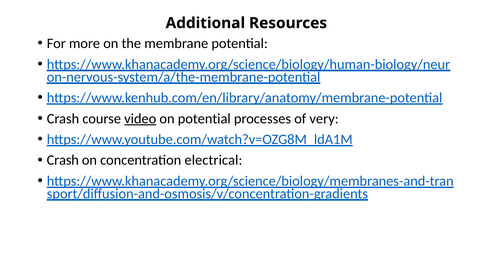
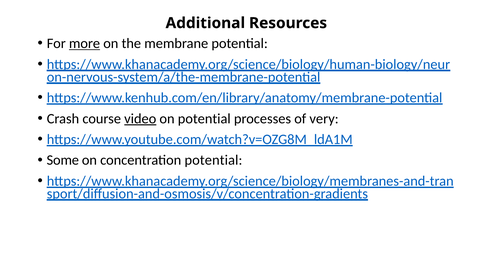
more underline: none -> present
Crash at (63, 160): Crash -> Some
concentration electrical: electrical -> potential
